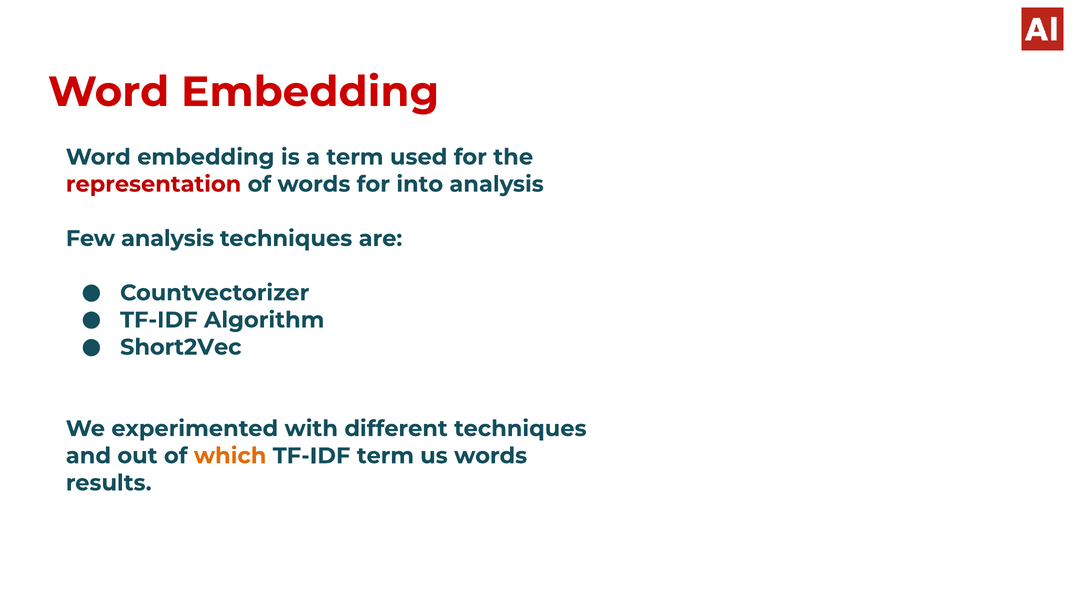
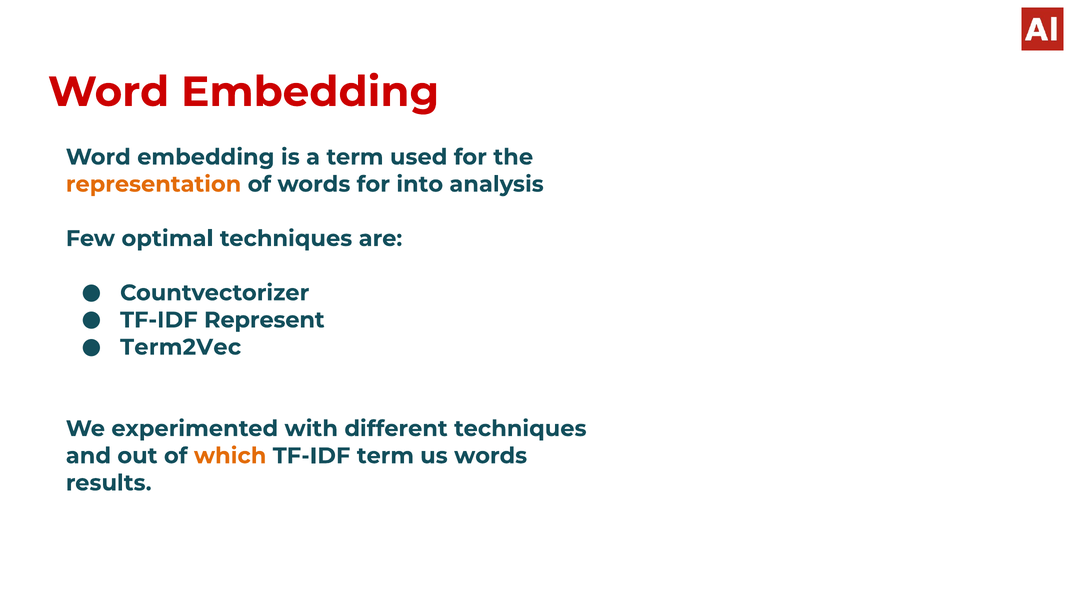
representation colour: red -> orange
Few analysis: analysis -> optimal
Algorithm: Algorithm -> Represent
Short2Vec: Short2Vec -> Term2Vec
